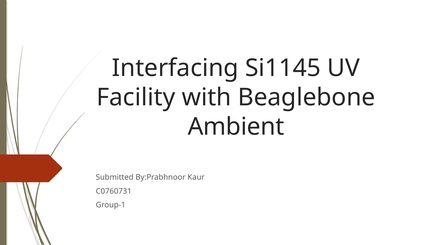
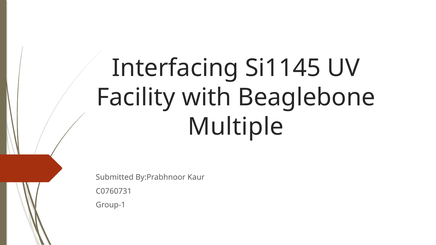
Ambient: Ambient -> Multiple
